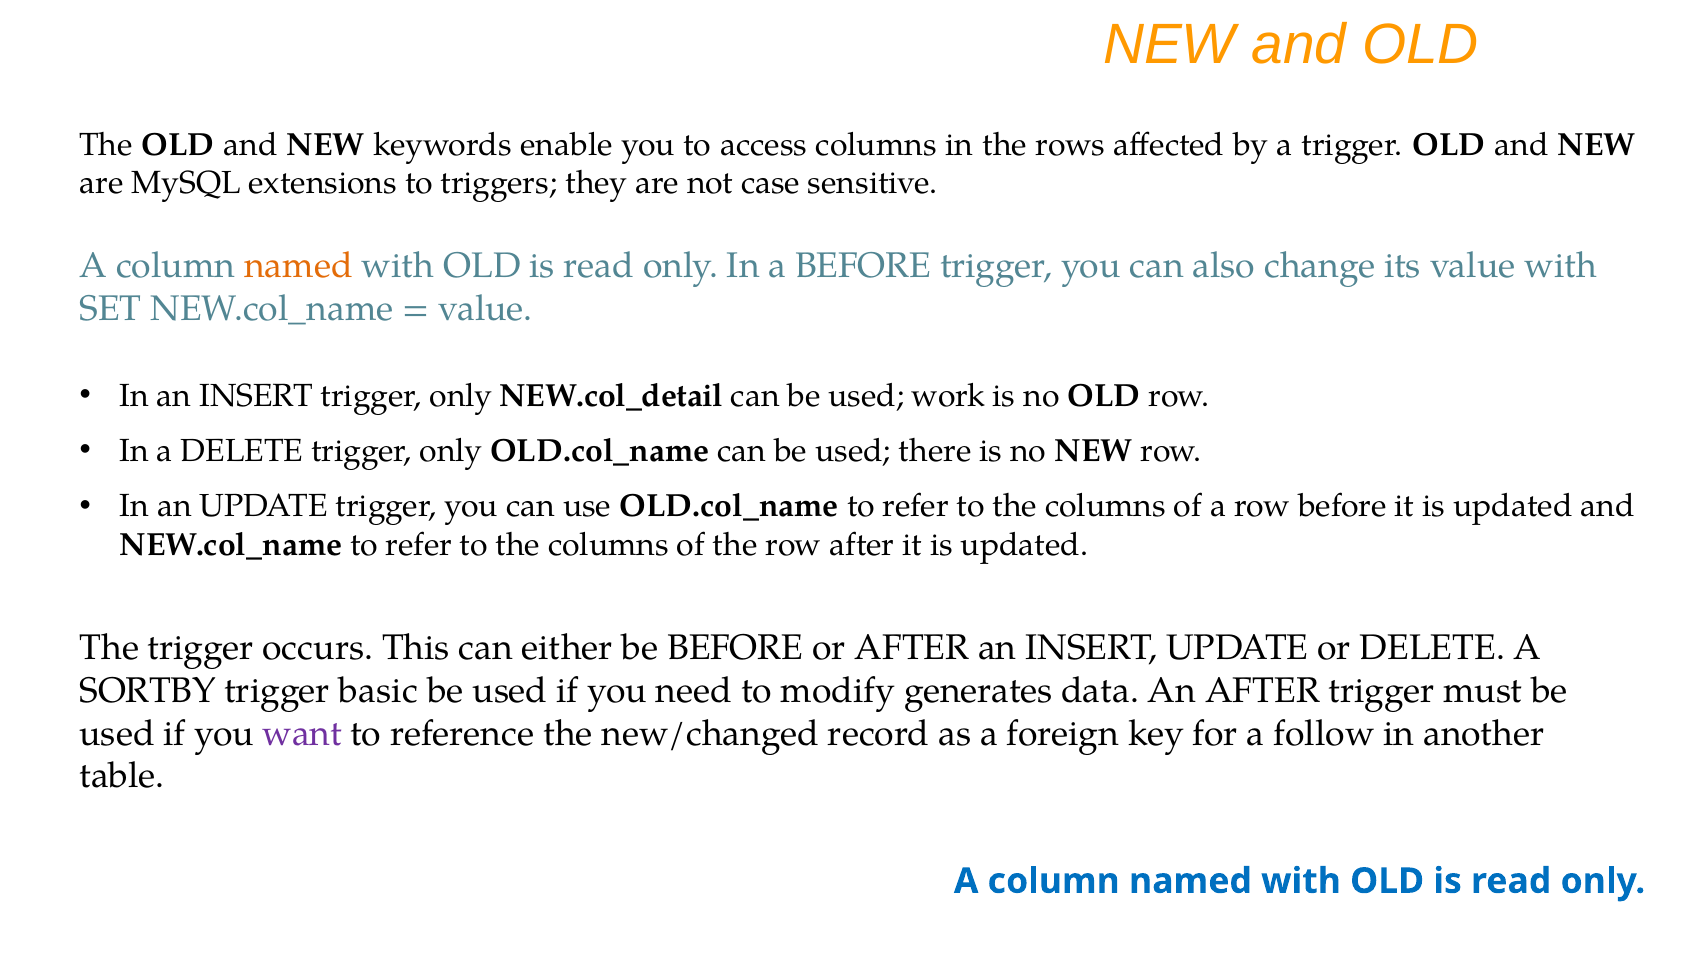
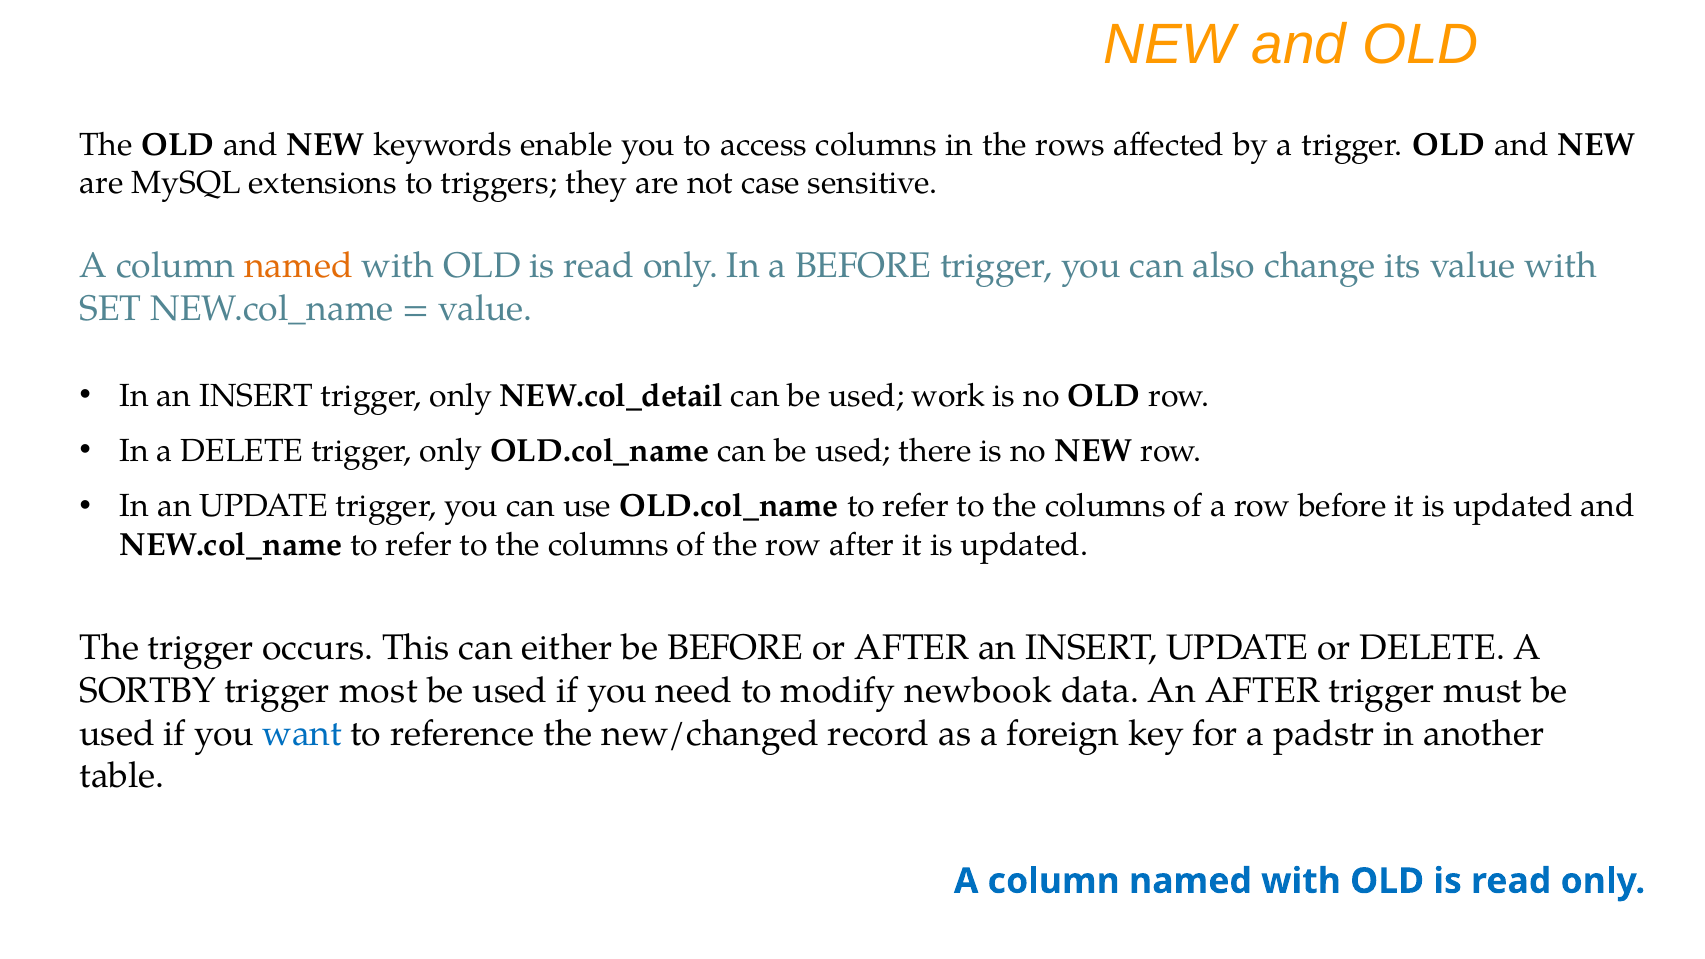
basic: basic -> most
generates: generates -> newbook
want colour: purple -> blue
follow: follow -> padstr
